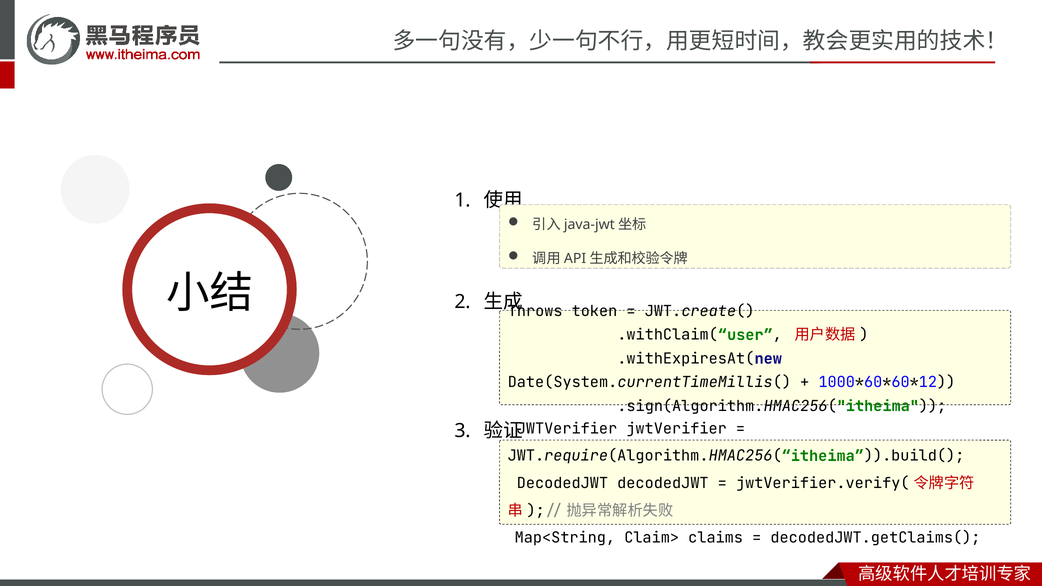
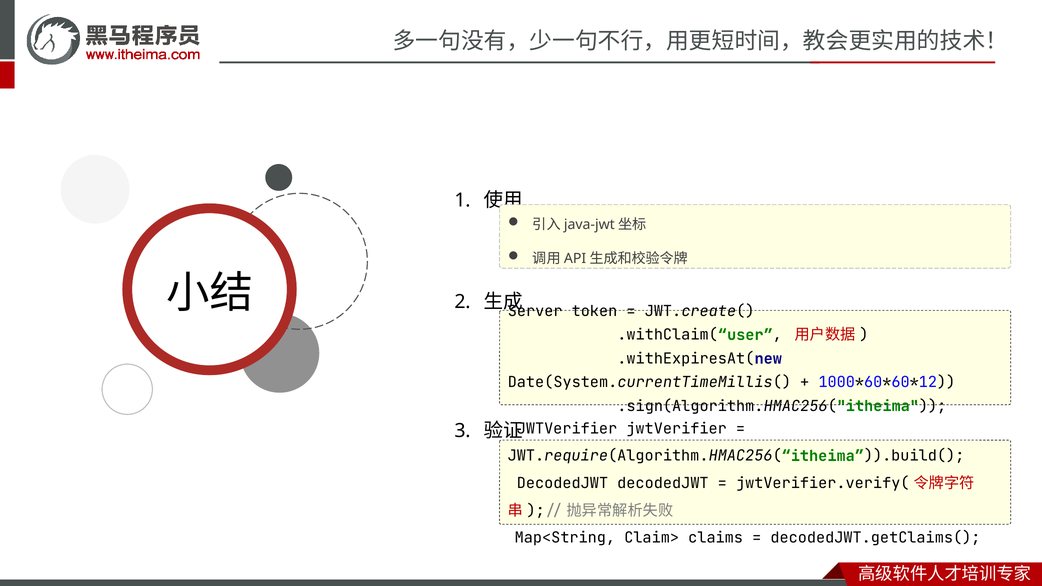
Throws: Throws -> Server
